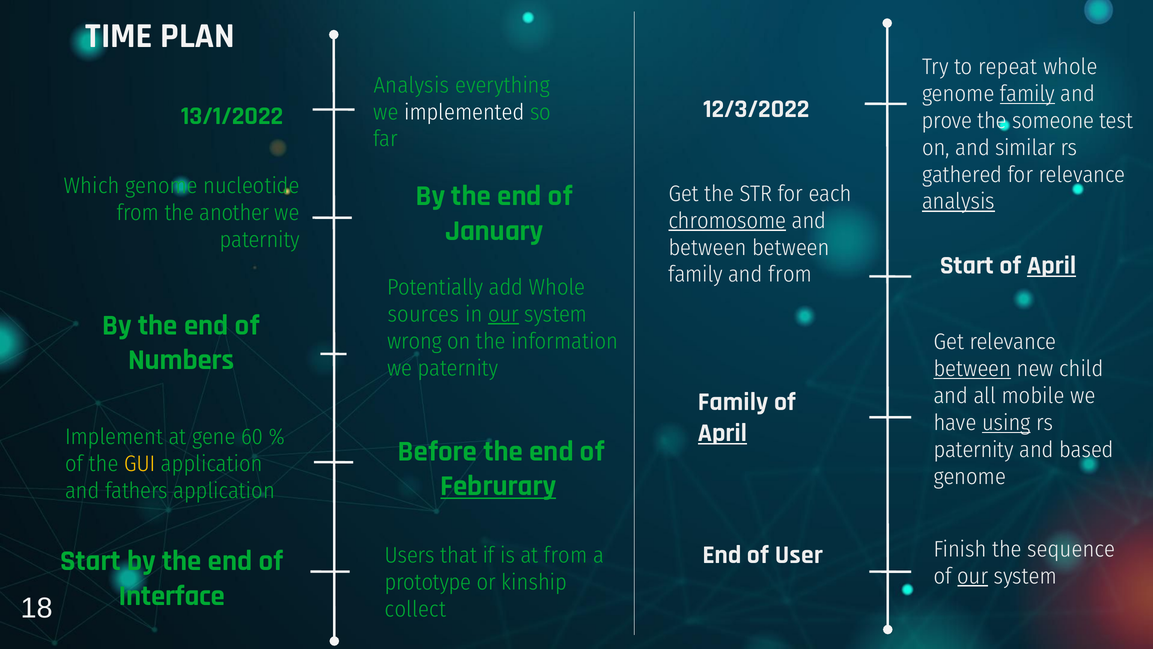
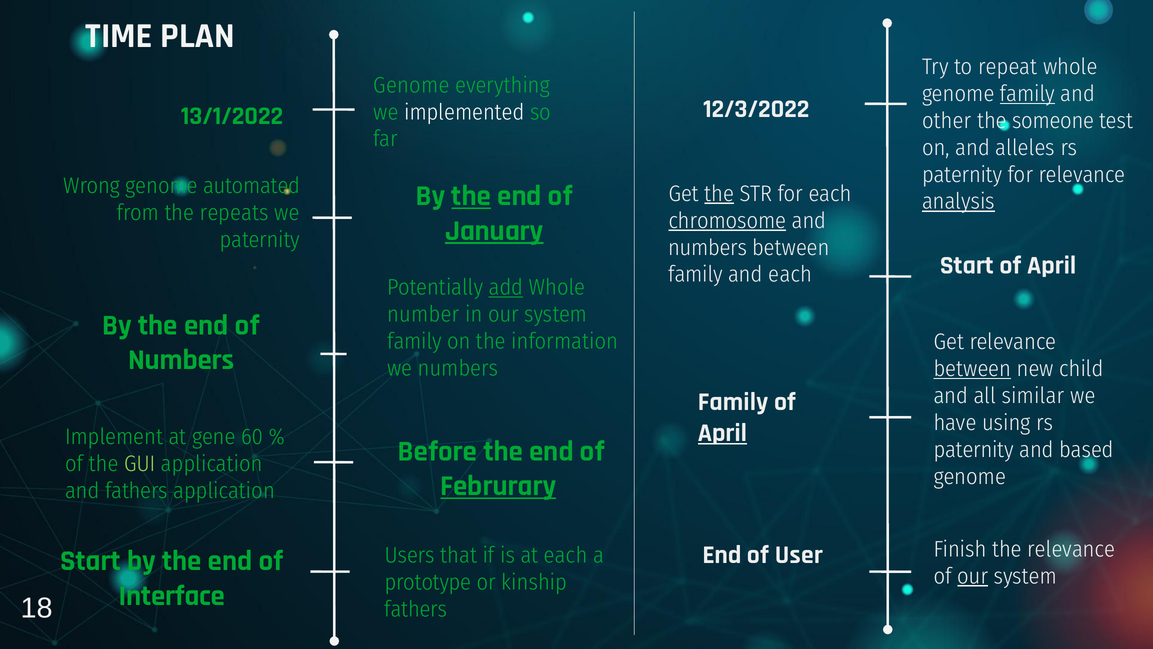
Analysis at (411, 85): Analysis -> Genome
prove: prove -> other
similar: similar -> alleles
gathered at (962, 174): gathered -> paternity
Which: Which -> Wrong
nucleotide: nucleotide -> automated
the at (719, 194) underline: none -> present
the at (471, 196) underline: none -> present
another: another -> repeats
January underline: none -> present
between at (708, 247): between -> numbers
April at (1052, 265) underline: present -> none
and from: from -> each
add underline: none -> present
sources: sources -> number
our at (503, 314) underline: present -> none
wrong at (414, 341): wrong -> family
paternity at (458, 368): paternity -> numbers
mobile: mobile -> similar
using underline: present -> none
GUI colour: yellow -> light green
at from: from -> each
the sequence: sequence -> relevance
collect at (415, 609): collect -> fathers
